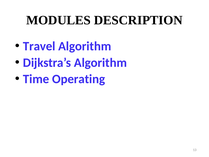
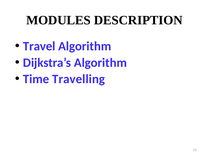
Operating: Operating -> Travelling
